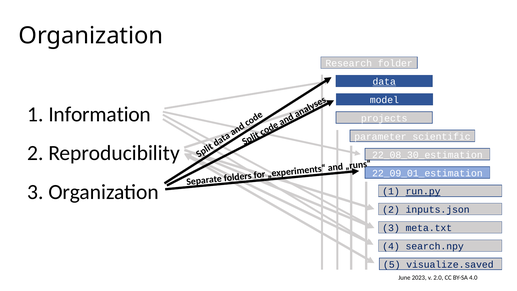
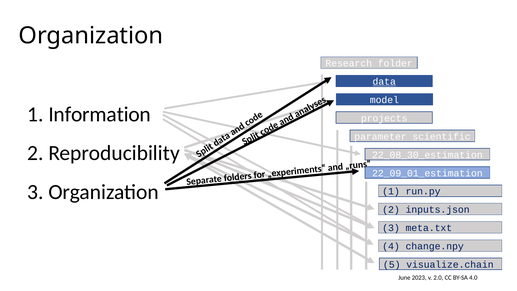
run.py underline: present -> none
search.npy: search.npy -> change.npy
visualize.saved: visualize.saved -> visualize.chain
